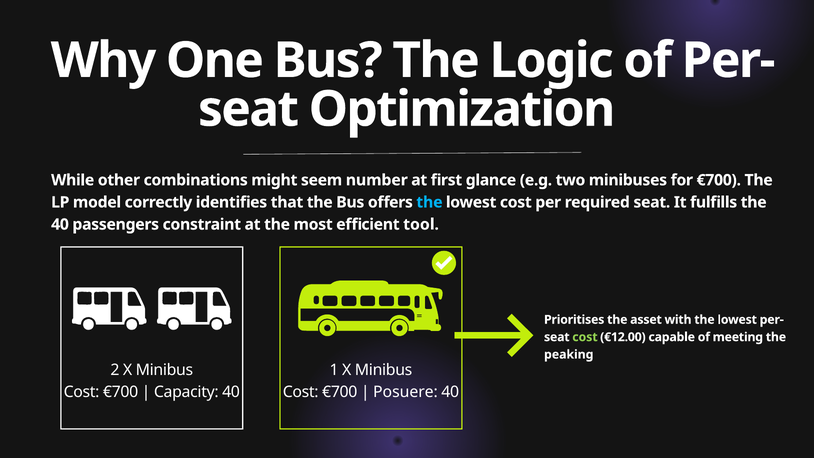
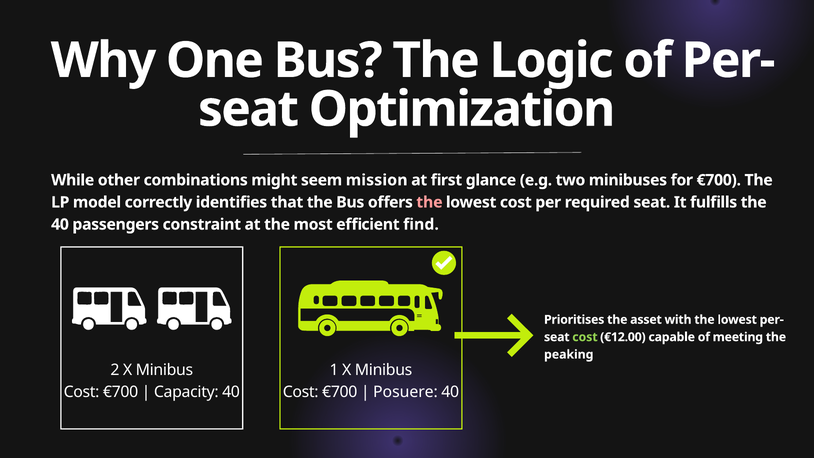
number: number -> mission
the at (429, 202) colour: light blue -> pink
tool: tool -> find
